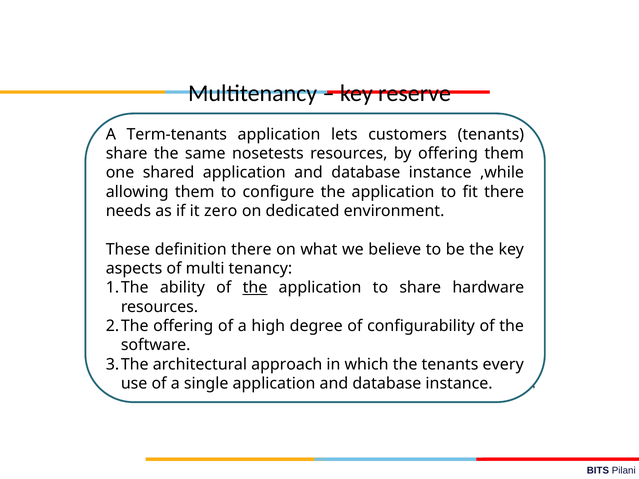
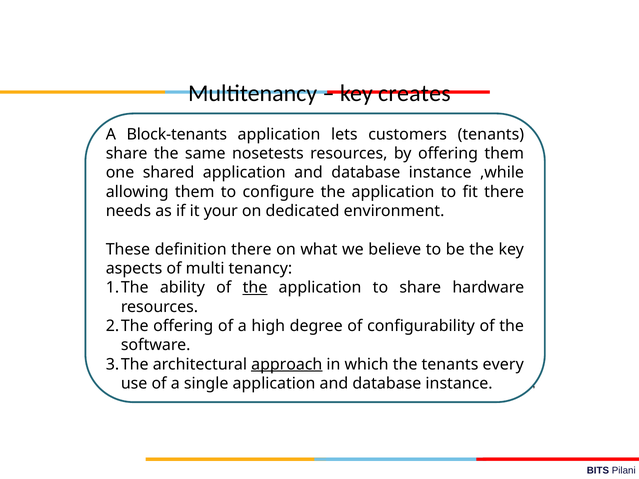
reserve: reserve -> creates
Term-tenants: Term-tenants -> Block-tenants
zero: zero -> your
approach underline: none -> present
